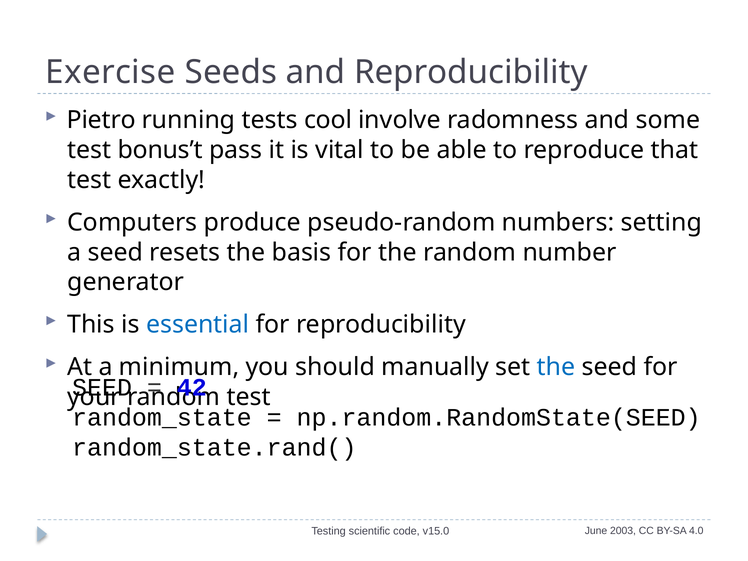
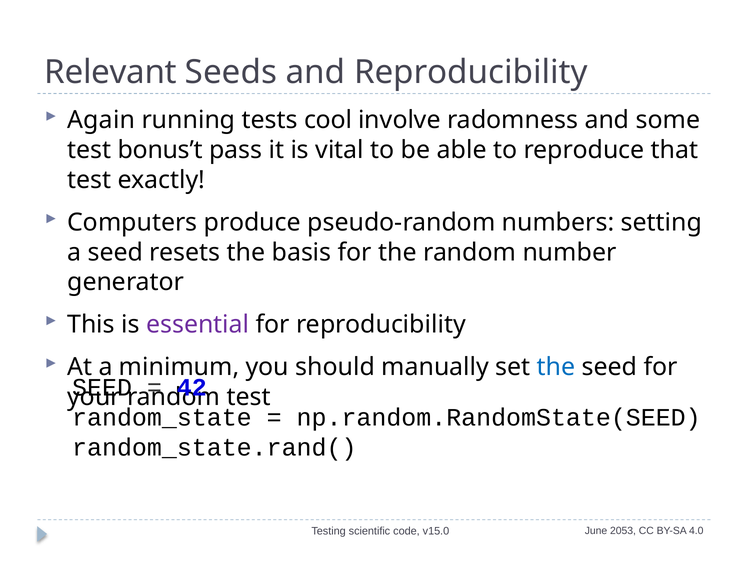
Exercise: Exercise -> Relevant
Pietro: Pietro -> Again
essential colour: blue -> purple
2003: 2003 -> 2053
